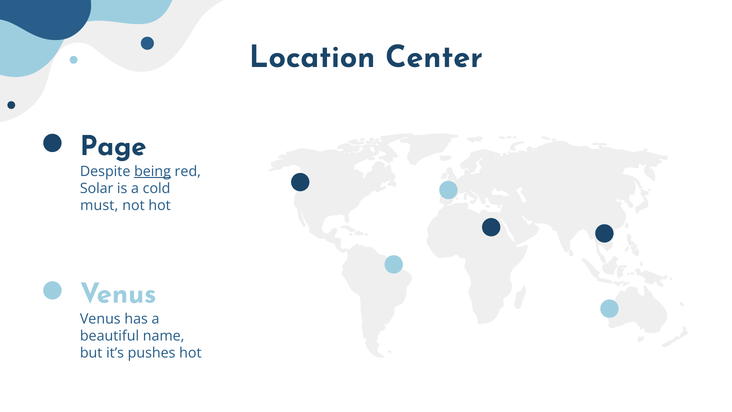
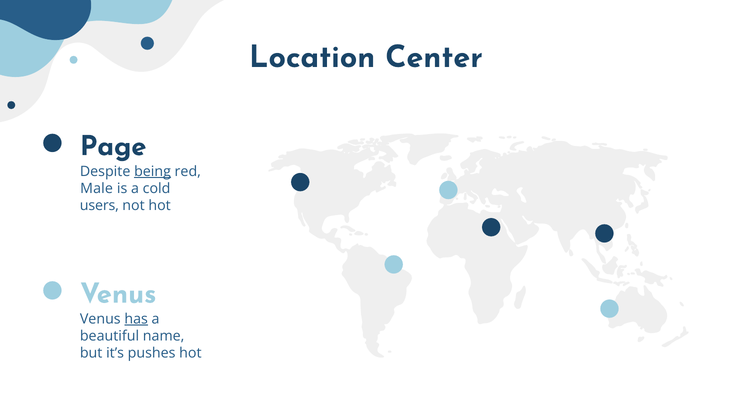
Solar: Solar -> Male
must: must -> users
has underline: none -> present
